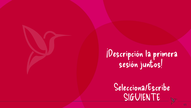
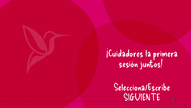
¡Descripción: ¡Descripción -> ¡Cuidadores
